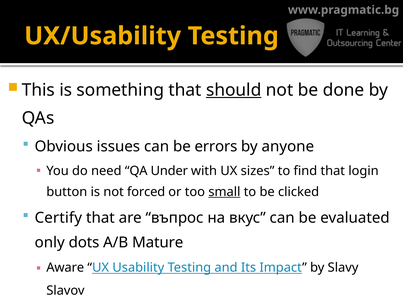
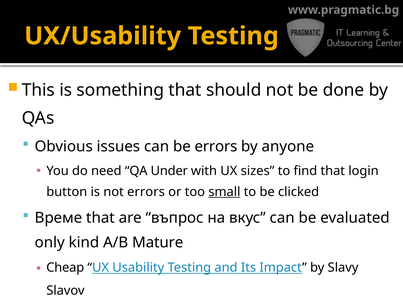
should underline: present -> none
not forced: forced -> errors
Certify: Certify -> Време
dots: dots -> kind
Aware: Aware -> Cheap
